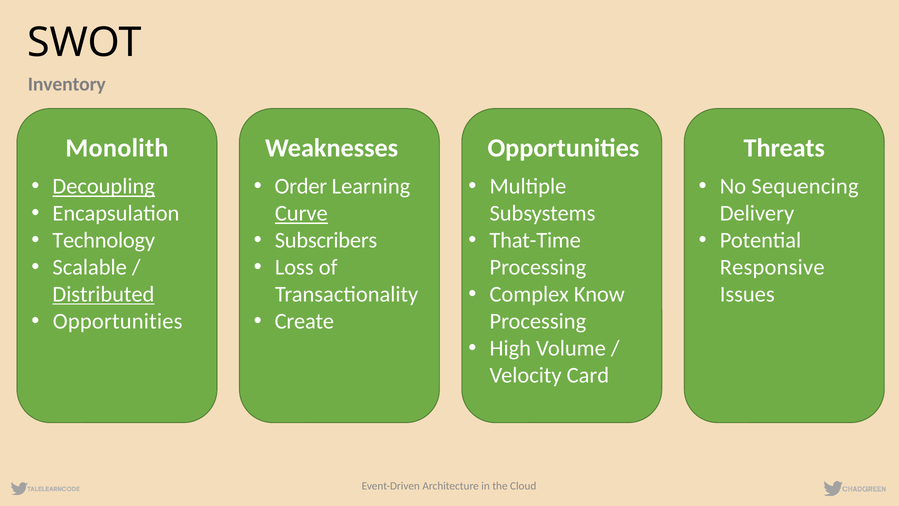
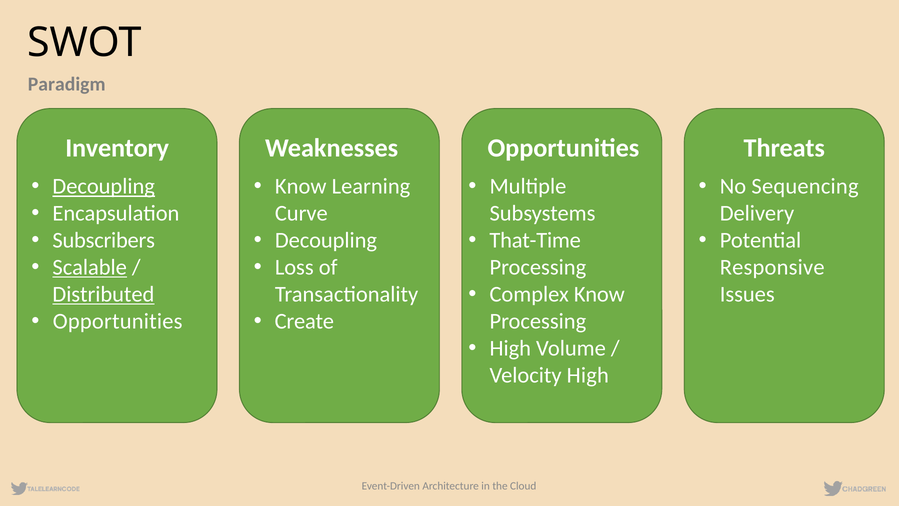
Inventory: Inventory -> Paradigm
Monolith: Monolith -> Inventory
Order at (301, 186): Order -> Know
Curve underline: present -> none
Technology: Technology -> Subscribers
Subscribers at (326, 240): Subscribers -> Decoupling
Scalable underline: none -> present
Velocity Card: Card -> High
